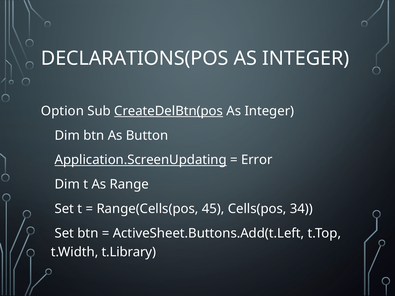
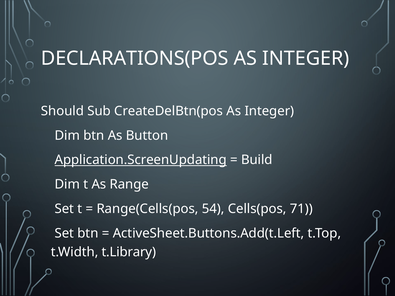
Option: Option -> Should
CreateDelBtn(pos underline: present -> none
Error: Error -> Build
45: 45 -> 54
34: 34 -> 71
